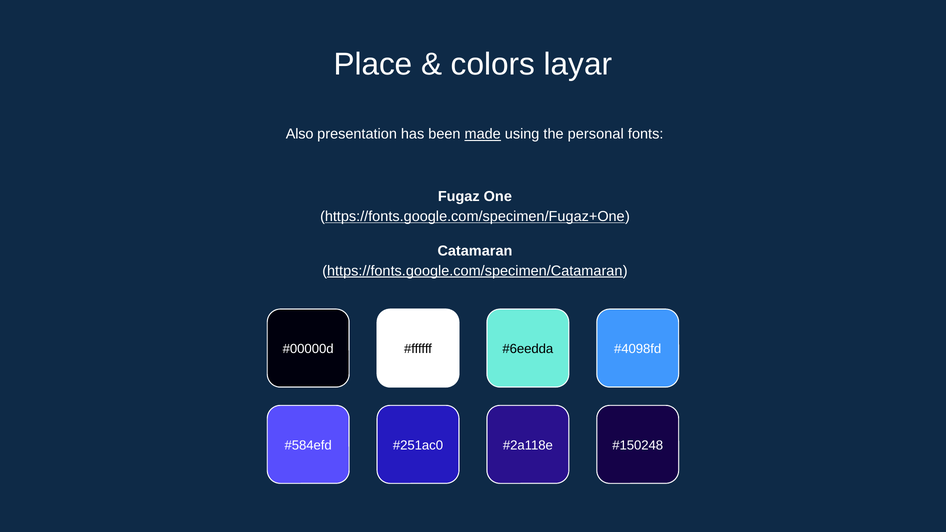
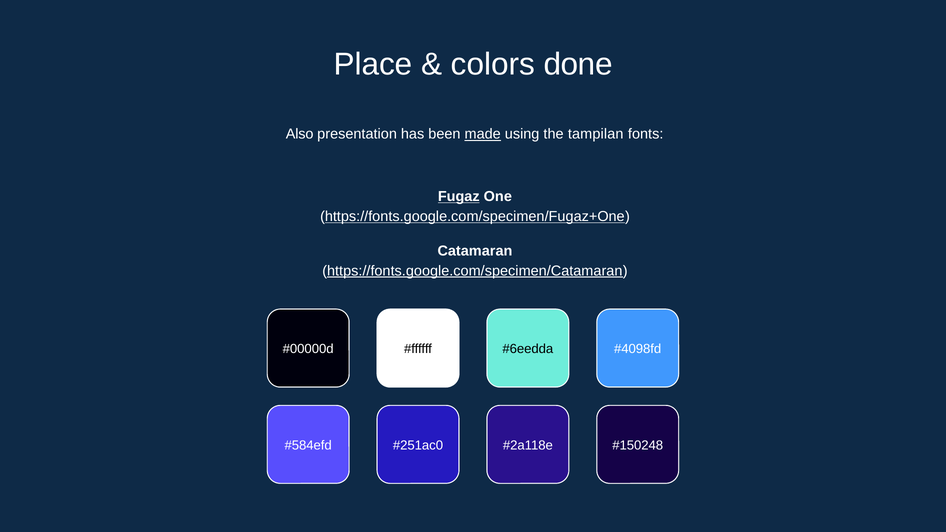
layar: layar -> done
personal: personal -> tampilan
Fugaz underline: none -> present
